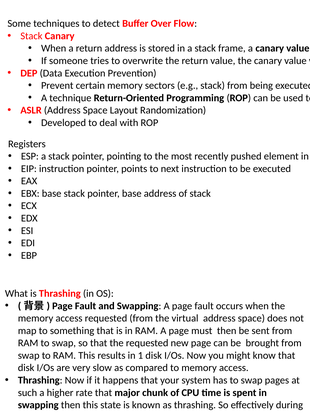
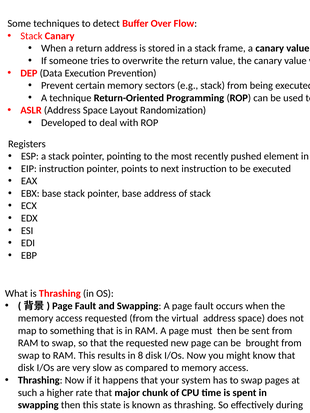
1: 1 -> 8
